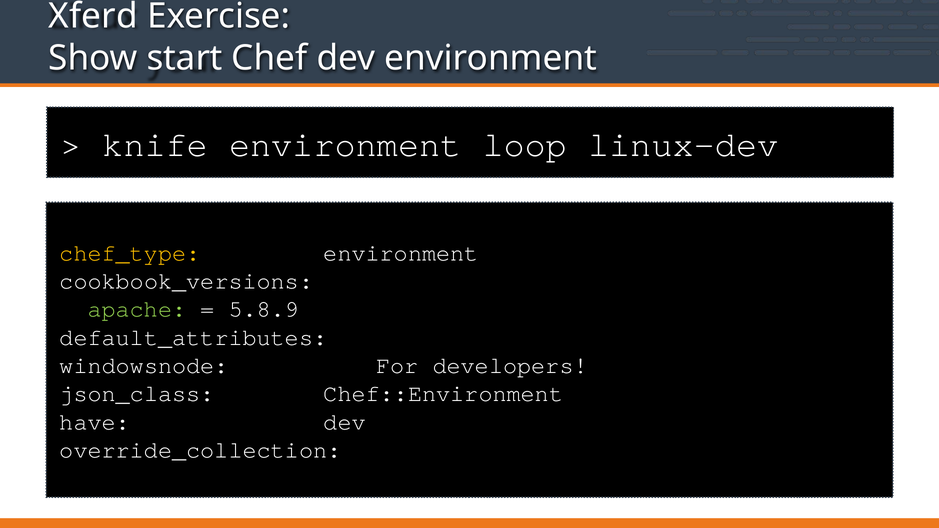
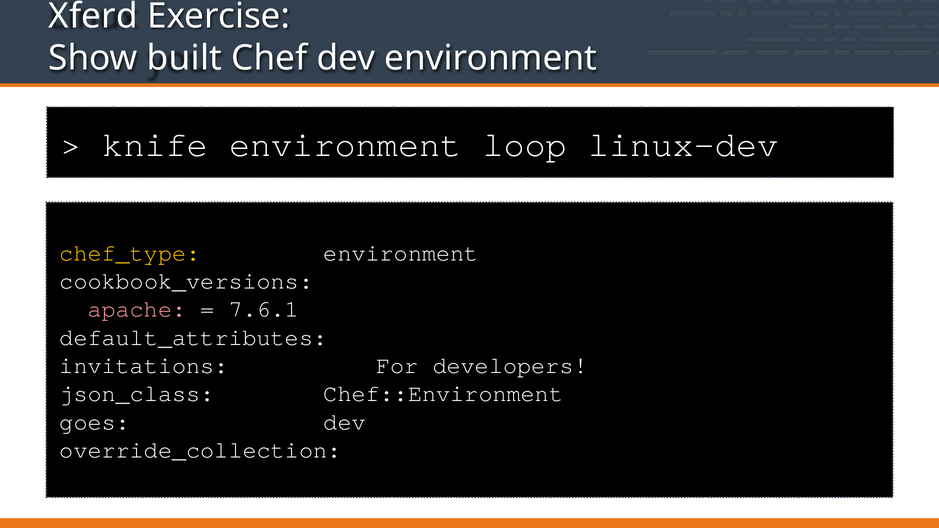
start: start -> built
apache colour: light green -> pink
5.8.9: 5.8.9 -> 7.6.1
windowsnode: windowsnode -> invitations
have: have -> goes
